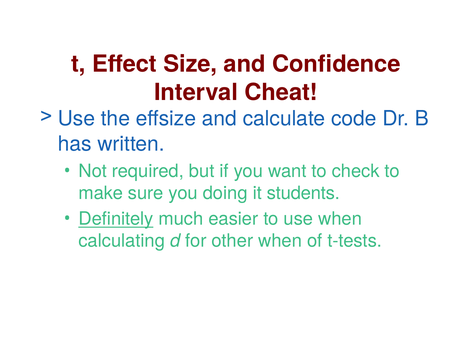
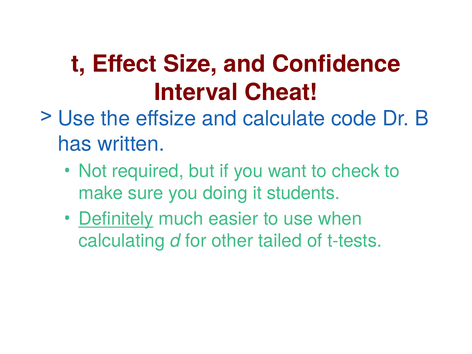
other when: when -> tailed
